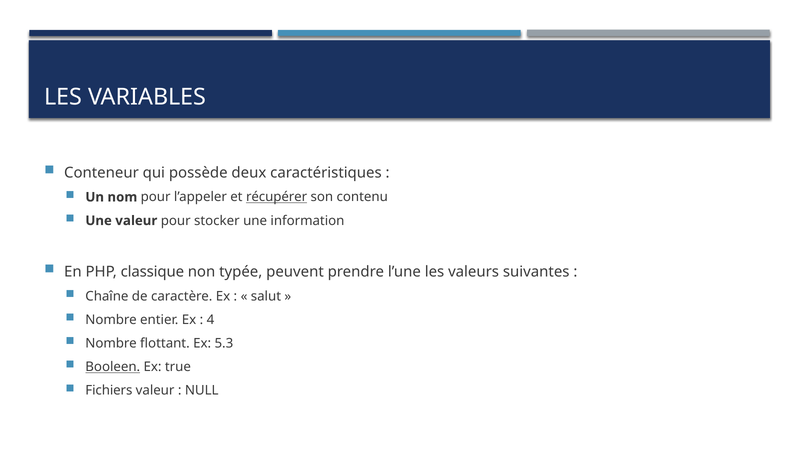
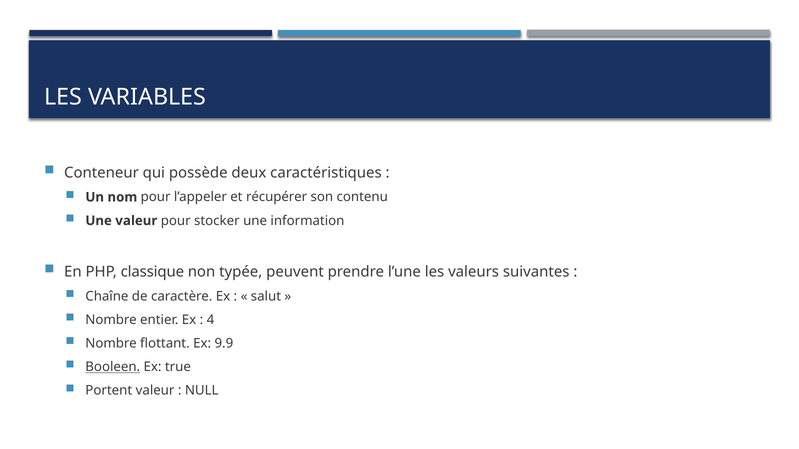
récupérer underline: present -> none
5.3: 5.3 -> 9.9
Fichiers: Fichiers -> Portent
